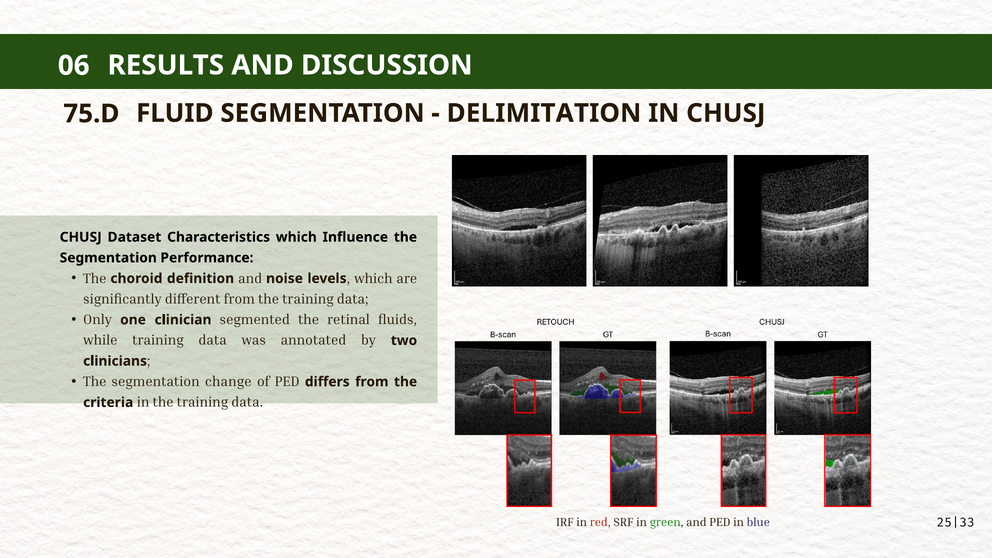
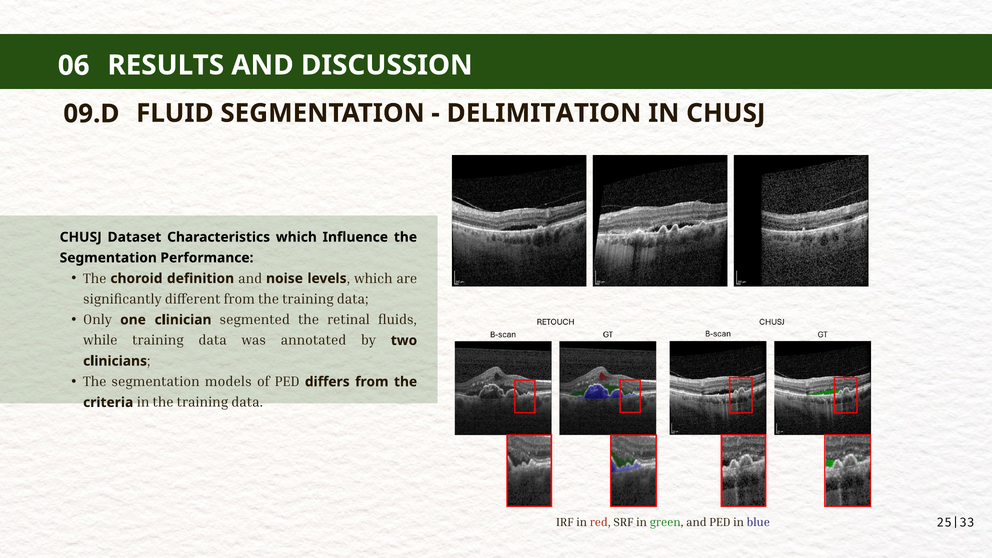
75.D: 75.D -> 09.D
change: change -> models
